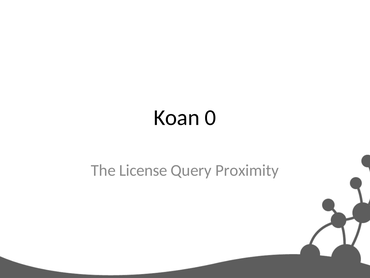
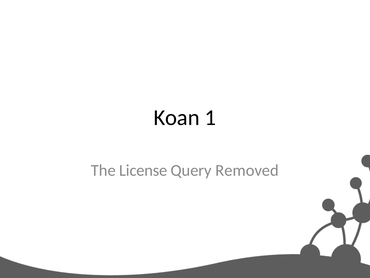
0: 0 -> 1
Proximity: Proximity -> Removed
